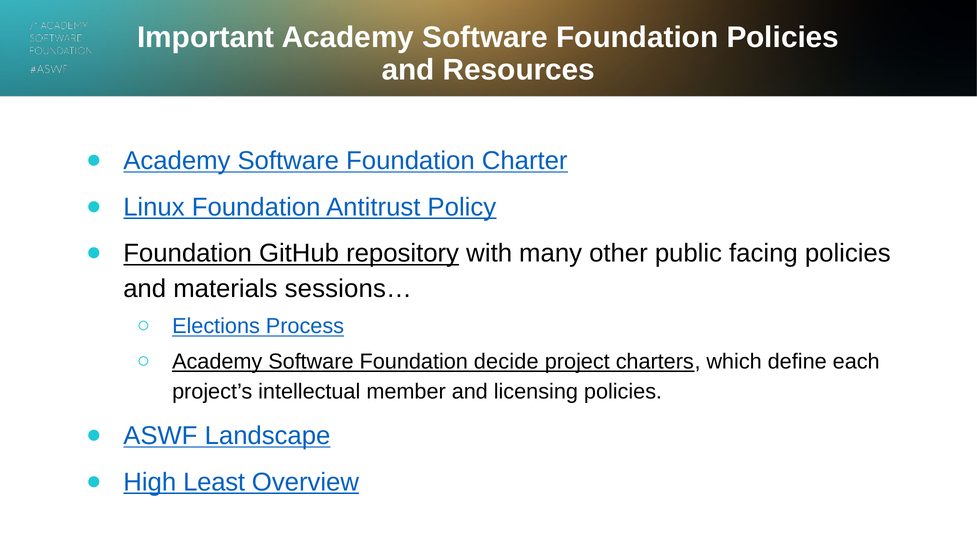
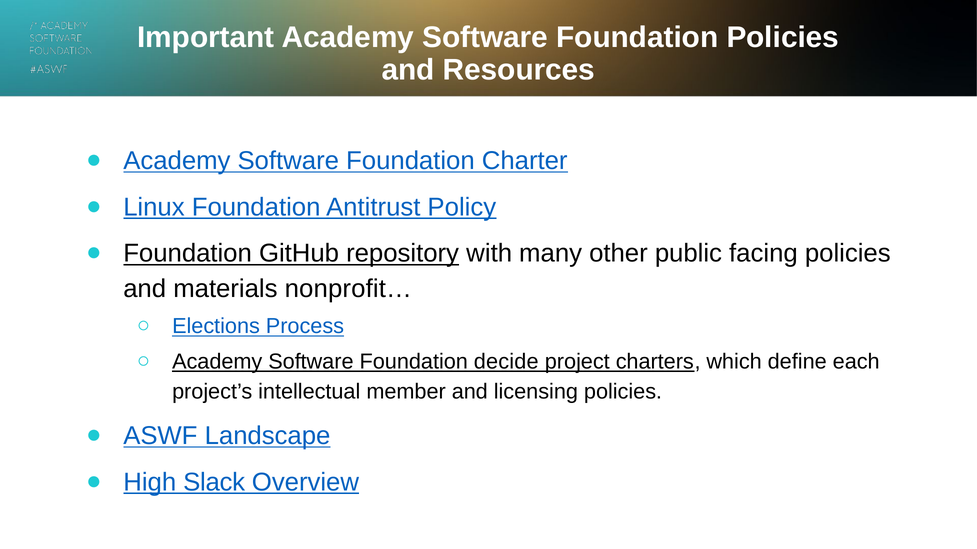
sessions…: sessions… -> nonprofit…
Least: Least -> Slack
